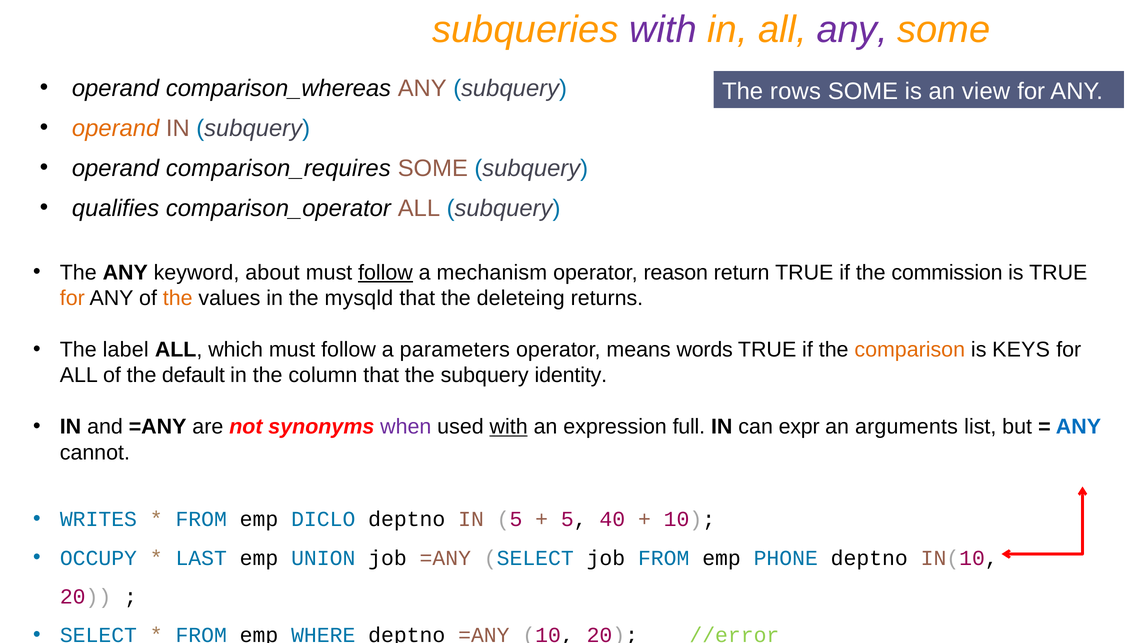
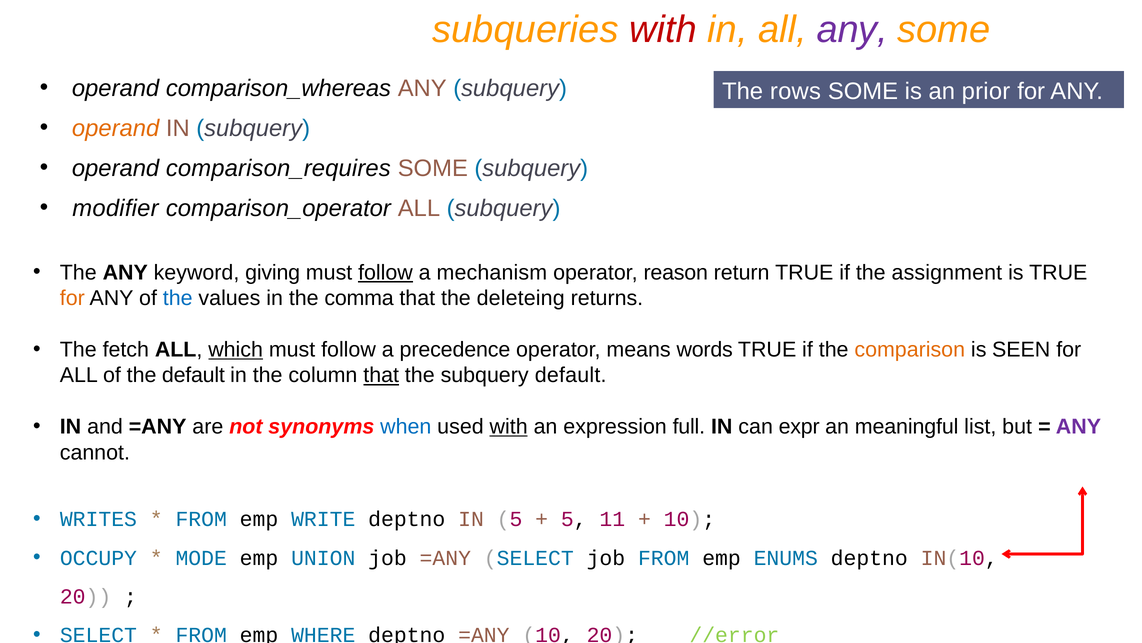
with at (663, 30) colour: purple -> red
view: view -> prior
qualifies: qualifies -> modifier
about: about -> giving
commission: commission -> assignment
the at (178, 298) colour: orange -> blue
mysqld: mysqld -> comma
label: label -> fetch
which underline: none -> present
parameters: parameters -> precedence
KEYS: KEYS -> SEEN
that at (381, 375) underline: none -> present
subquery identity: identity -> default
when colour: purple -> blue
arguments: arguments -> meaningful
ANY at (1078, 426) colour: blue -> purple
DICLO: DICLO -> WRITE
40: 40 -> 11
LAST: LAST -> MODE
PHONE: PHONE -> ENUMS
